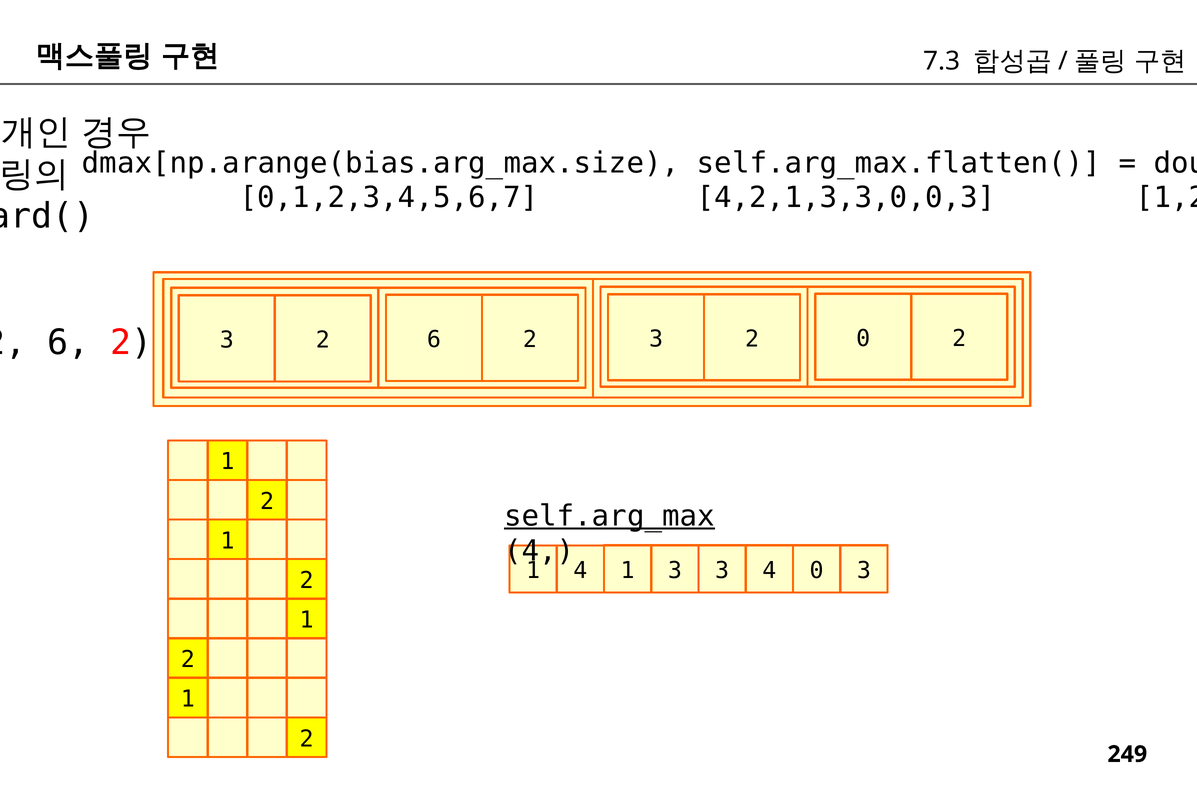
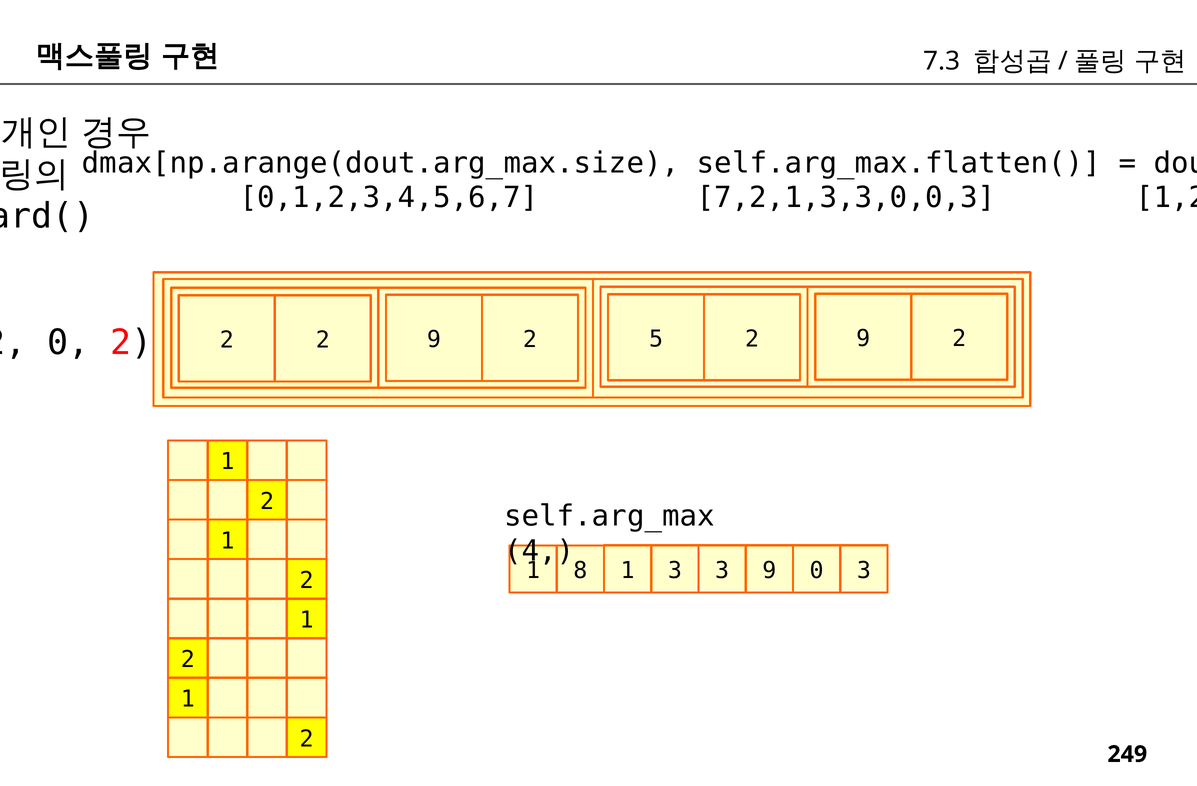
dmax[np.arange(bias.arg_max.size: dmax[np.arange(bias.arg_max.size -> dmax[np.arange(dout.arg_max.size
4,2,1,3,3,0,0,3: 4,2,1,3,3,0,0,3 -> 7,2,1,3,3,0,0,3
6 at (68, 343): 6 -> 0
3 at (227, 340): 3 -> 2
6 at (434, 340): 6 -> 9
3 at (656, 339): 3 -> 5
0 at (863, 339): 0 -> 9
self.arg_max underline: present -> none
3 4: 4 -> 9
1 4: 4 -> 8
